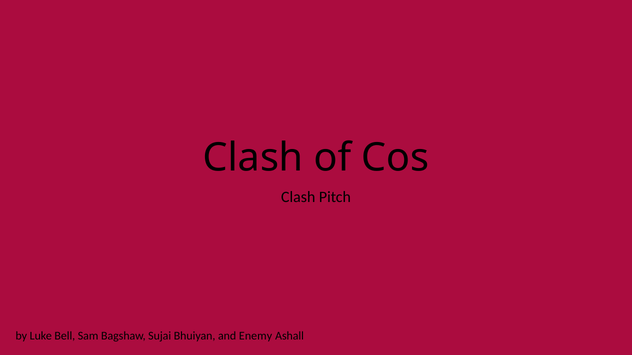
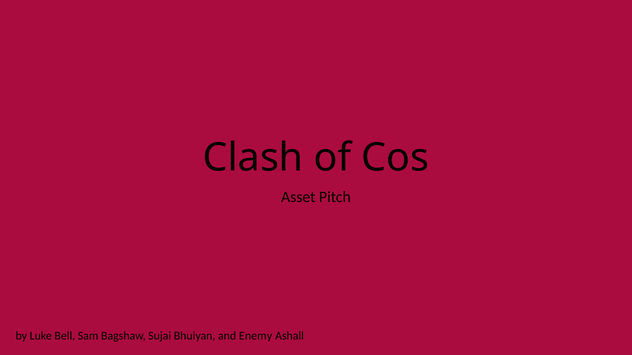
Clash at (298, 198): Clash -> Asset
